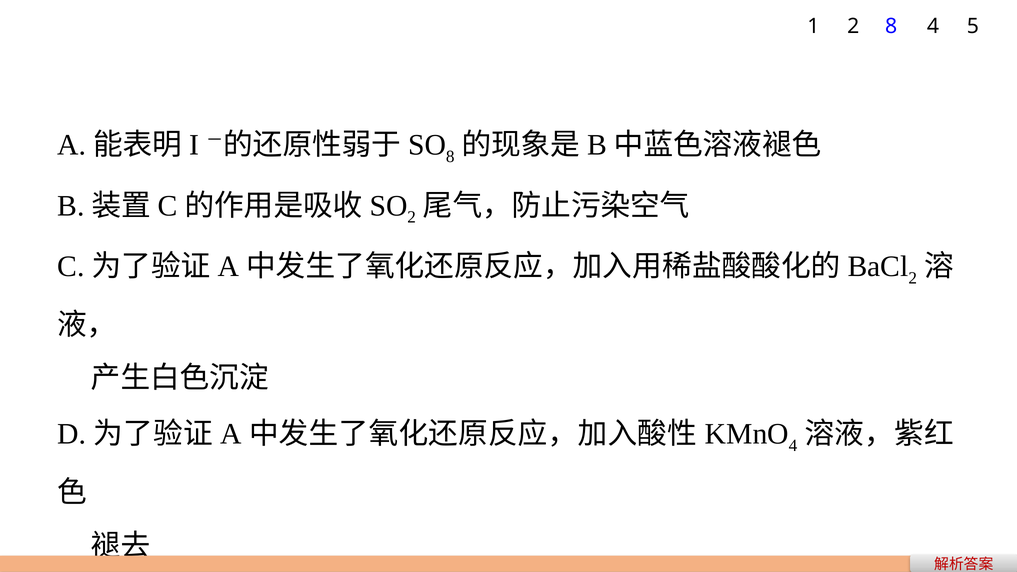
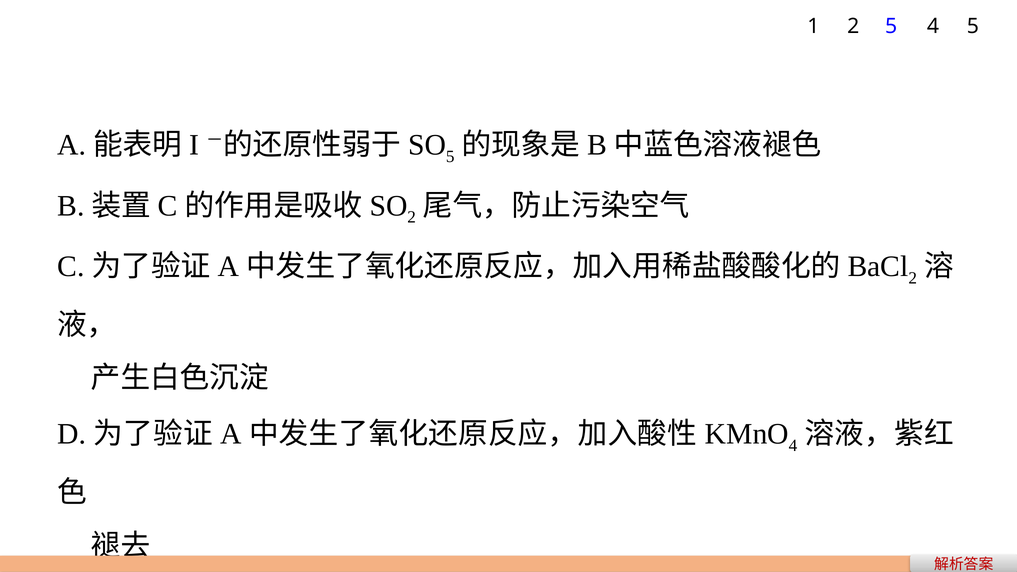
2 8: 8 -> 5
8 at (450, 157): 8 -> 5
